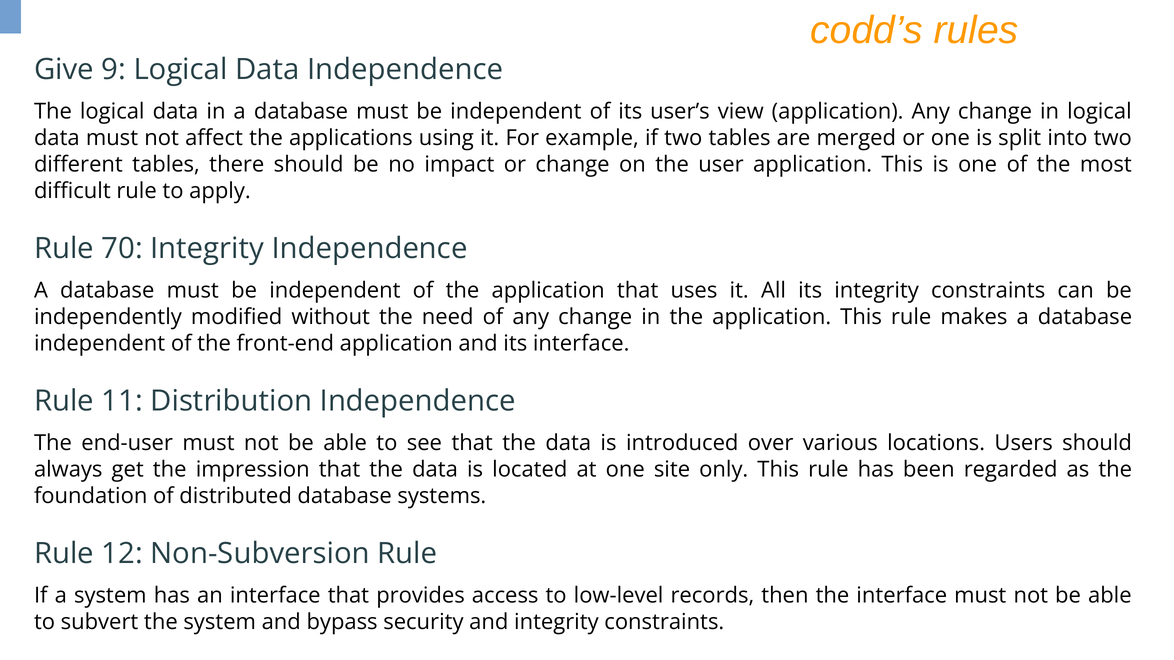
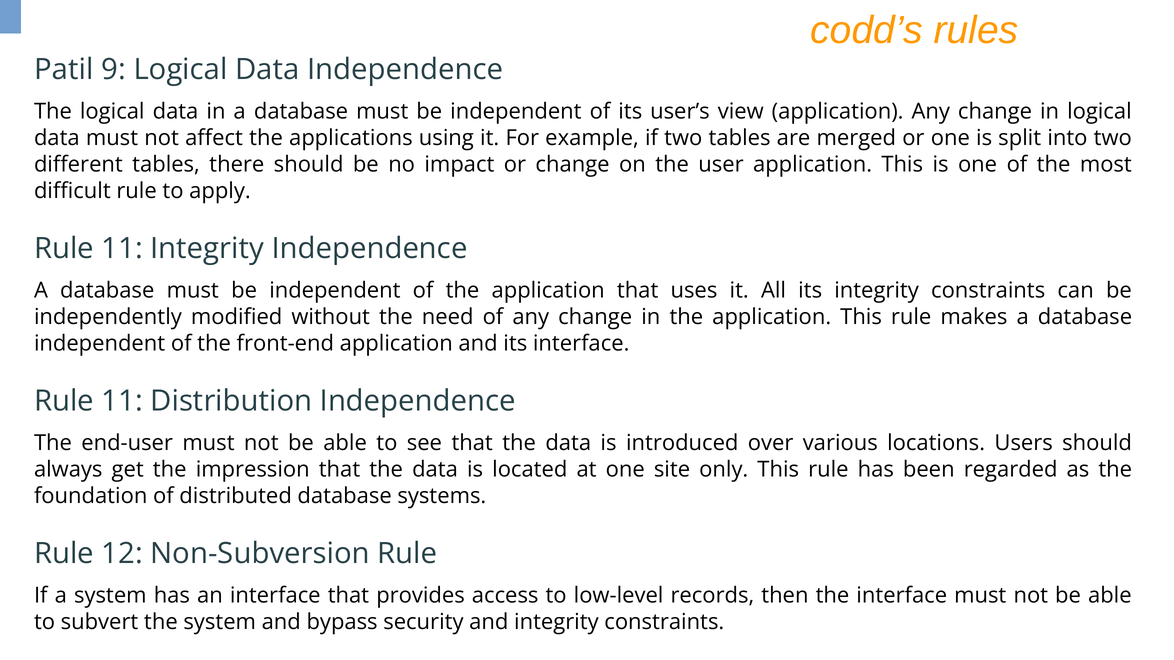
Give: Give -> Patil
70 at (122, 249): 70 -> 11
